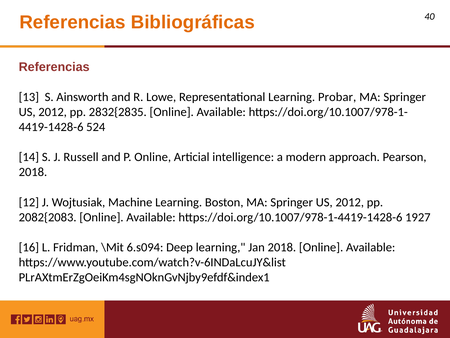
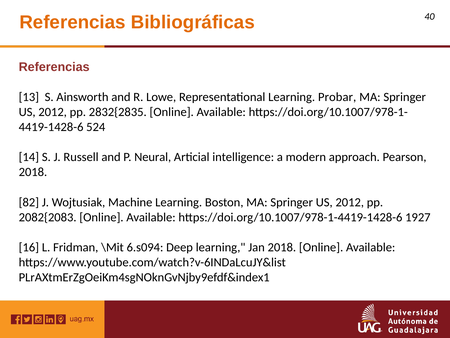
P Online: Online -> Neural
12: 12 -> 82
